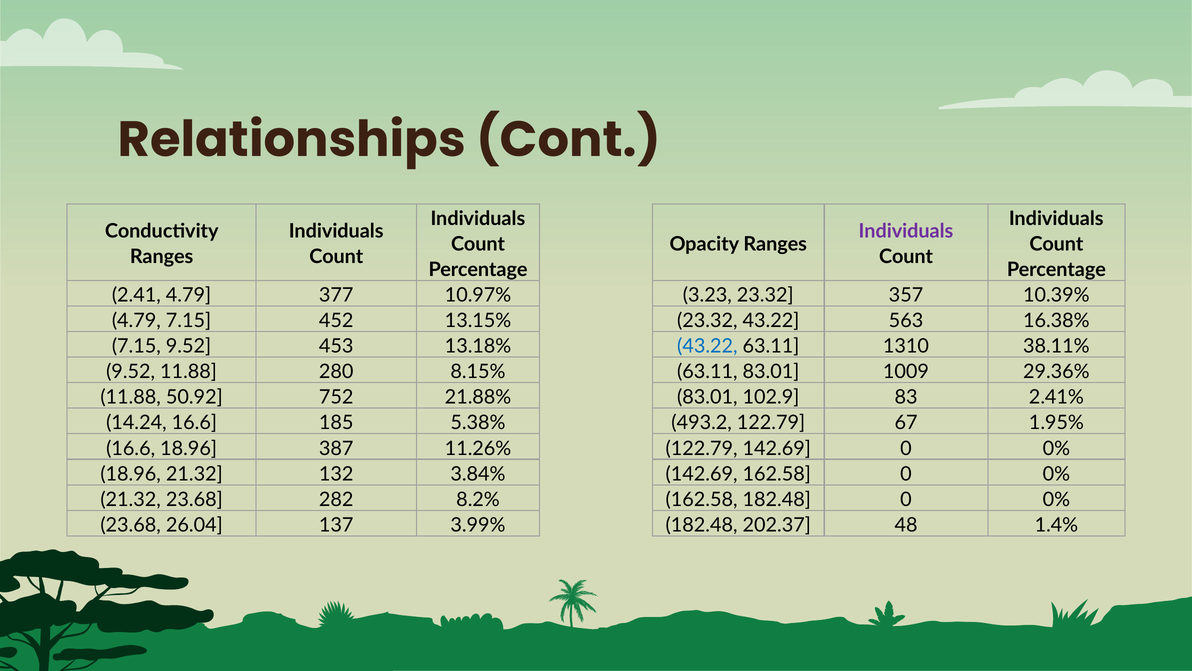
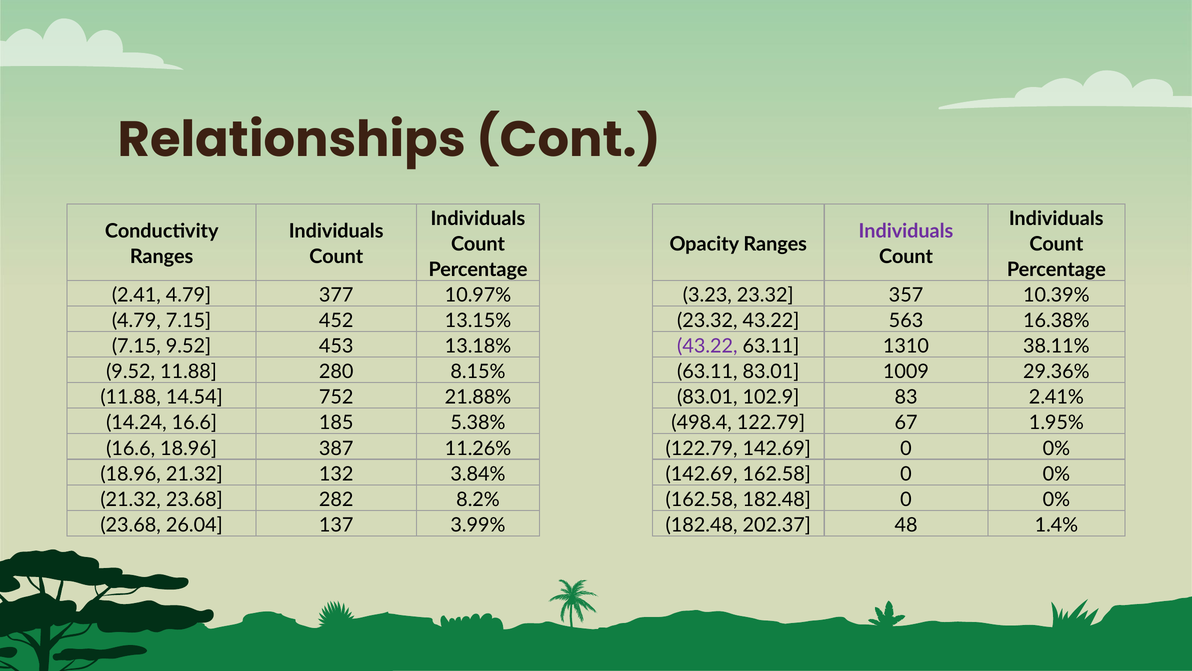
43.22 at (707, 346) colour: blue -> purple
50.92: 50.92 -> 14.54
493.2: 493.2 -> 498.4
